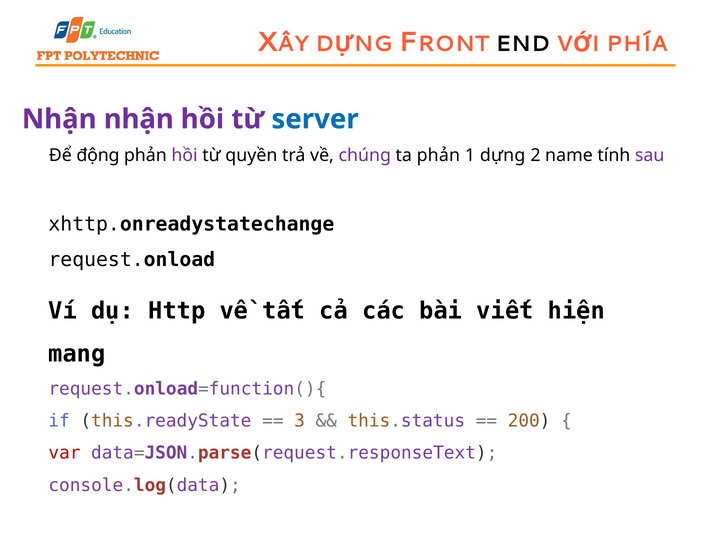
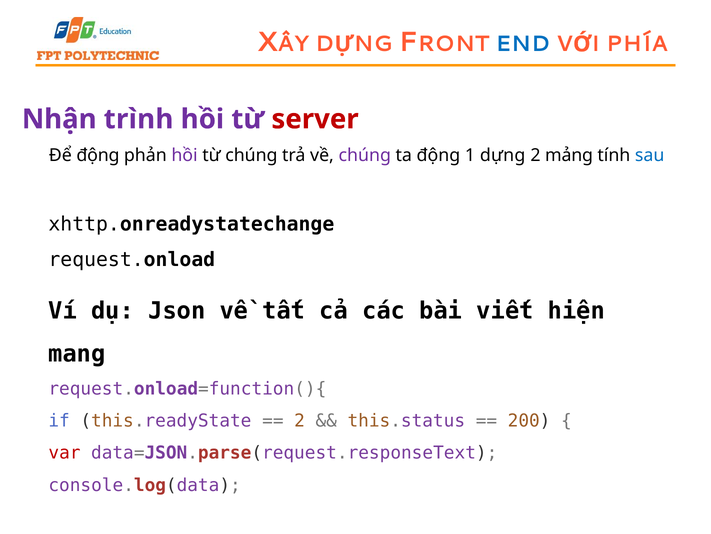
END colour: black -> blue
Nhận nhận: nhận -> trình
server colour: blue -> red
từ quyền: quyền -> chúng
ta phản: phản -> động
2 name: name -> mảng
sau colour: purple -> blue
Http: Http -> Json
3 at (300, 420): 3 -> 2
